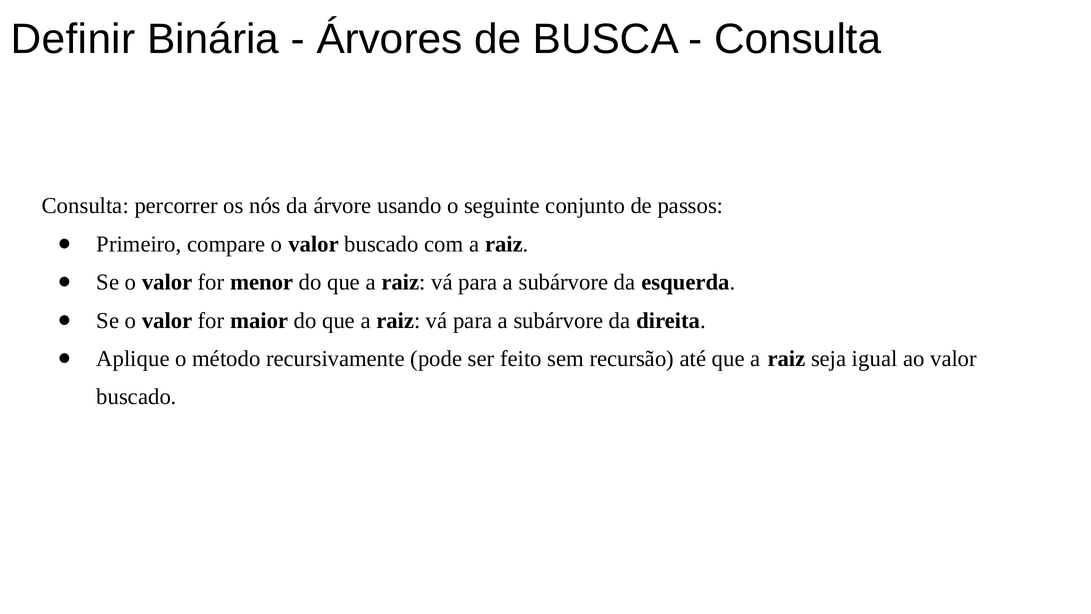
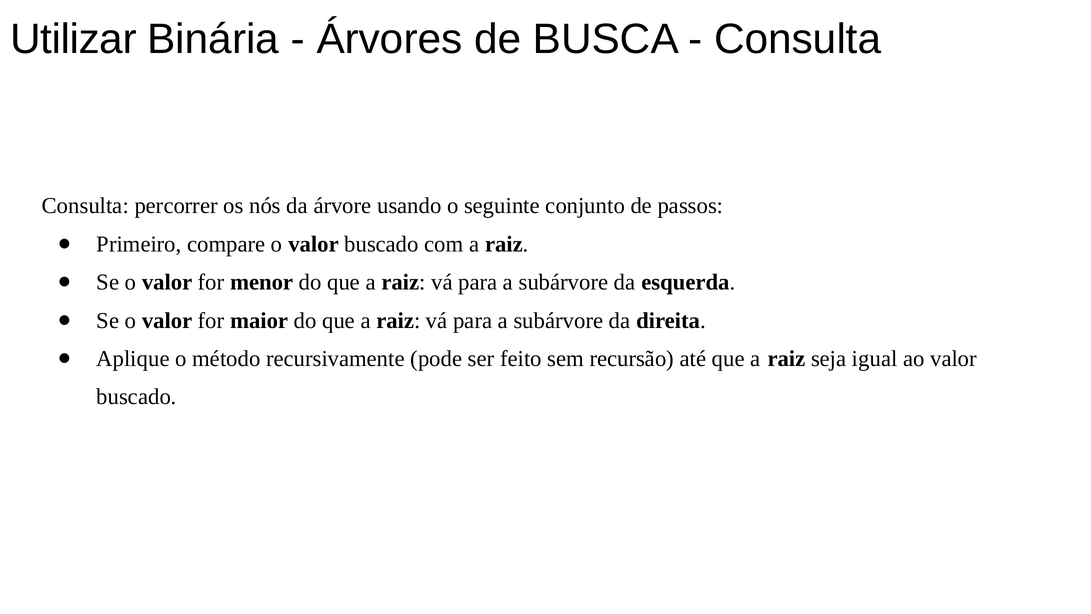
Definir: Definir -> Utilizar
